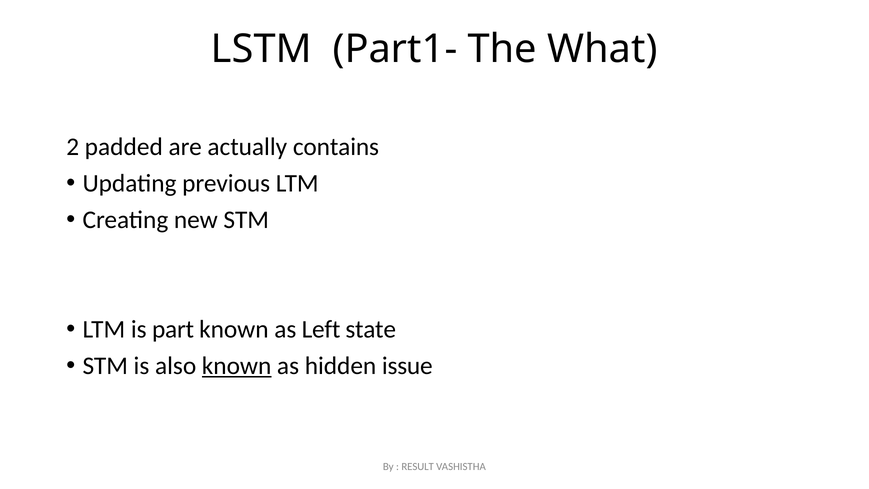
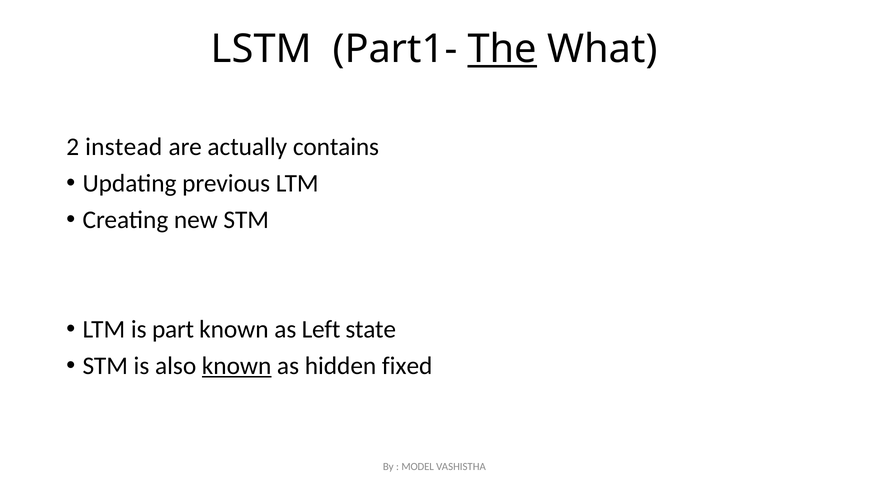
The underline: none -> present
padded: padded -> instead
issue: issue -> fixed
RESULT: RESULT -> MODEL
